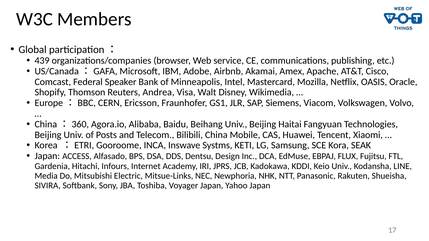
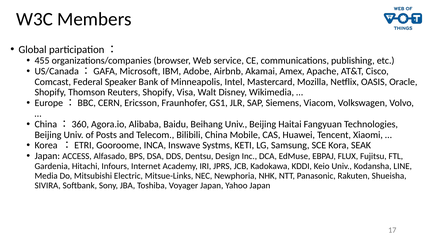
439: 439 -> 455
Reuters Andrea: Andrea -> Shopify
